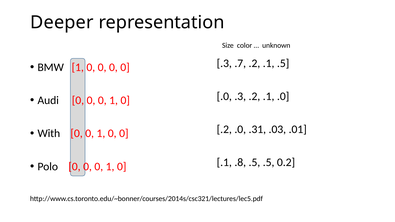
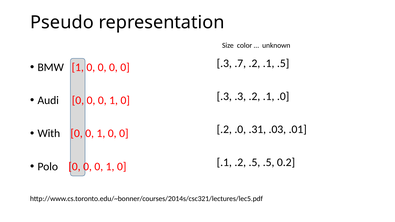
Deeper: Deeper -> Pseudo
.0 at (224, 96): .0 -> .3
.1 .8: .8 -> .2
